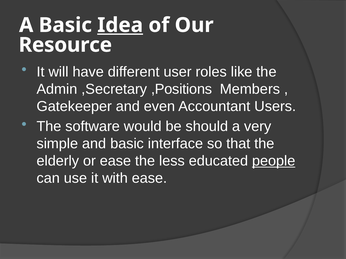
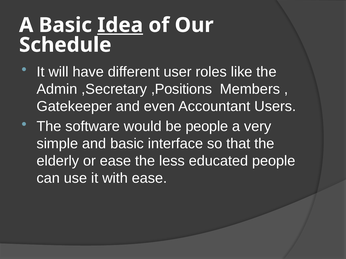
Resource: Resource -> Schedule
be should: should -> people
people at (274, 161) underline: present -> none
